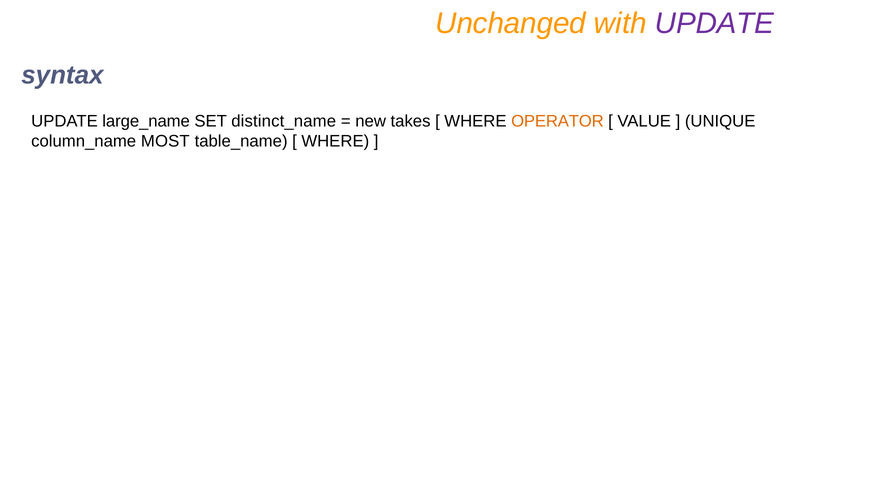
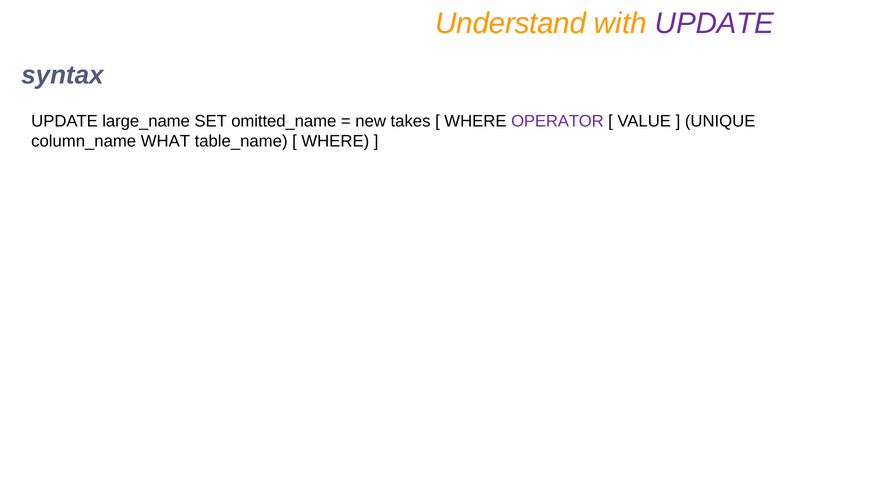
Unchanged: Unchanged -> Understand
distinct_name: distinct_name -> omitted_name
OPERATOR colour: orange -> purple
MOST: MOST -> WHAT
